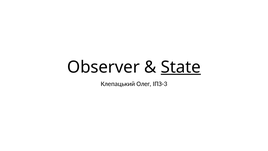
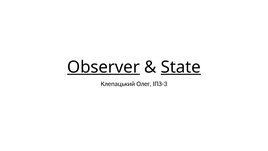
Observer underline: none -> present
